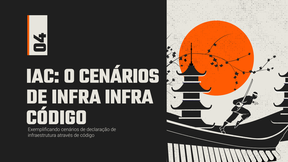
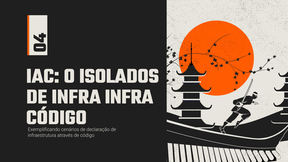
O CENÁRIOS: CENÁRIOS -> ISOLADOS
